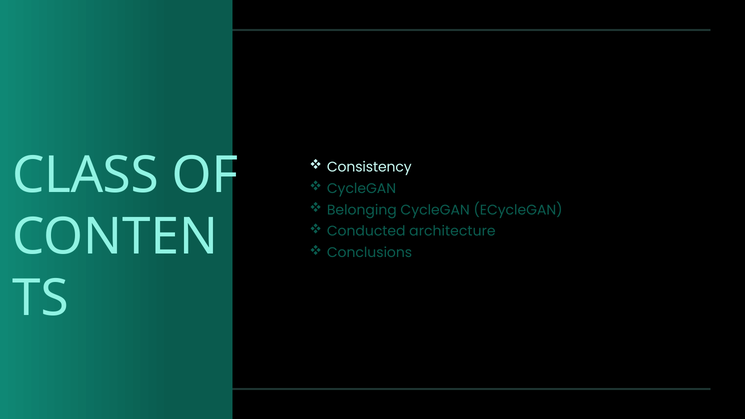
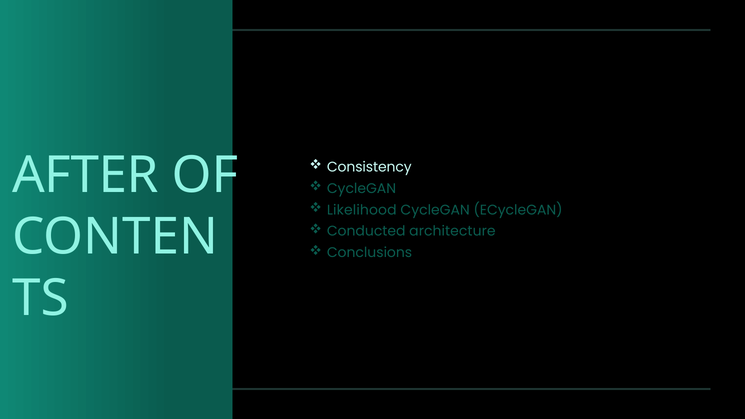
CLASS: CLASS -> AFTER
Belonging: Belonging -> Likelihood
